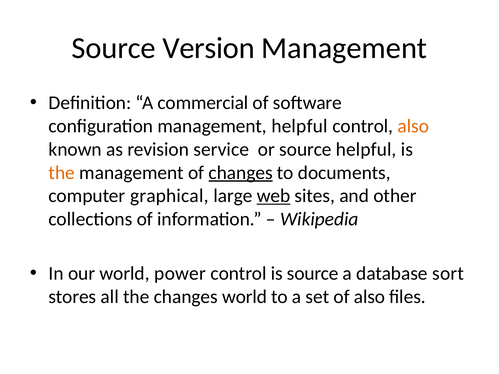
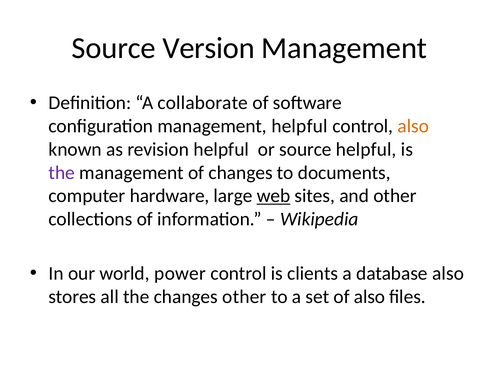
commercial: commercial -> collaborate
revision service: service -> helpful
the at (62, 173) colour: orange -> purple
changes at (241, 173) underline: present -> none
graphical: graphical -> hardware
is source: source -> clients
database sort: sort -> also
changes world: world -> other
